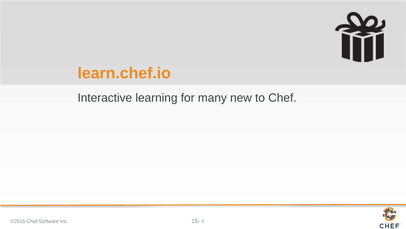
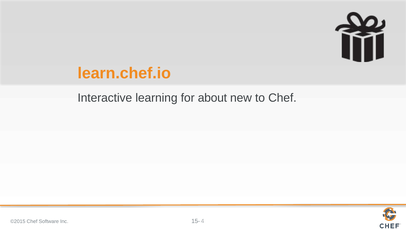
many: many -> about
